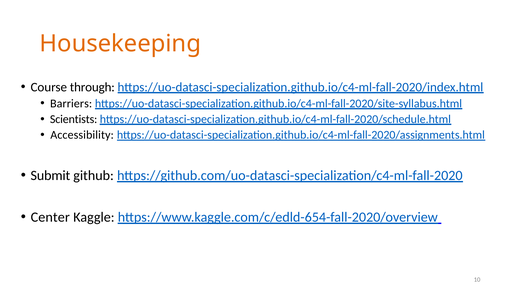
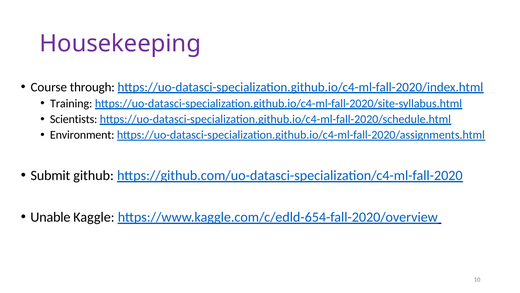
Housekeeping colour: orange -> purple
Barriers: Barriers -> Training
Accessibility: Accessibility -> Environment
Center: Center -> Unable
